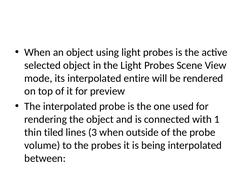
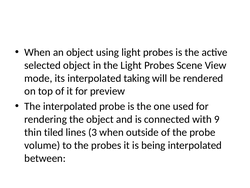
entire: entire -> taking
1: 1 -> 9
